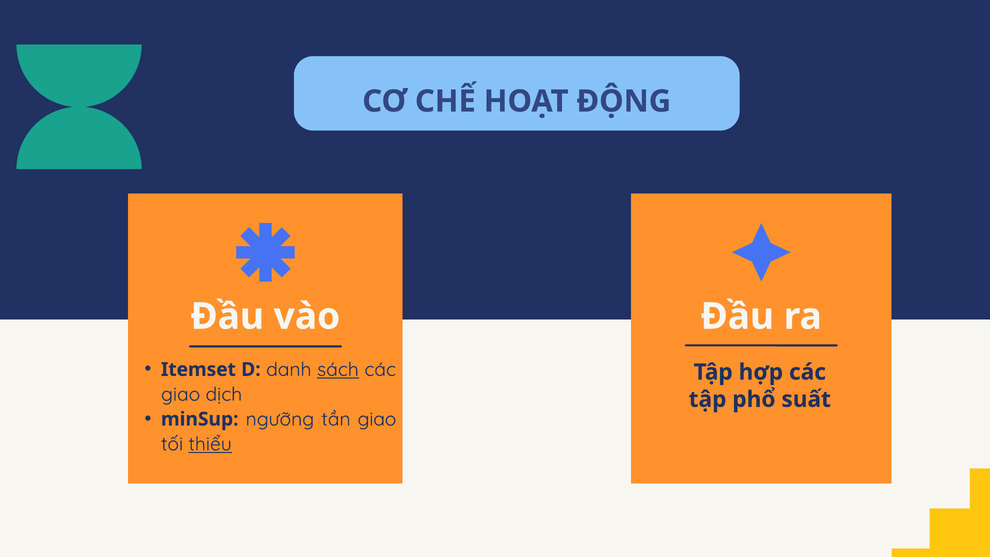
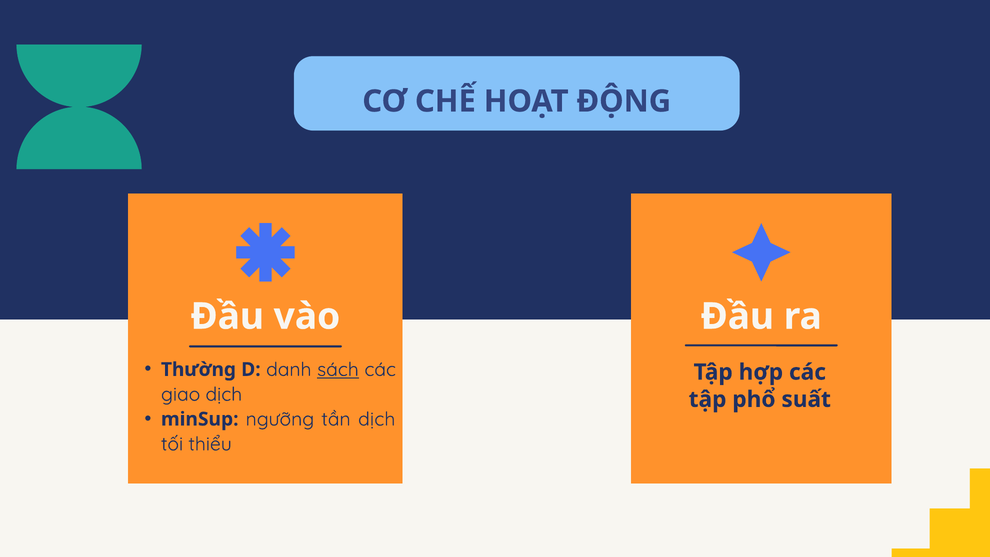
Itemset: Itemset -> Thường
tần giao: giao -> dịch
thiểu underline: present -> none
